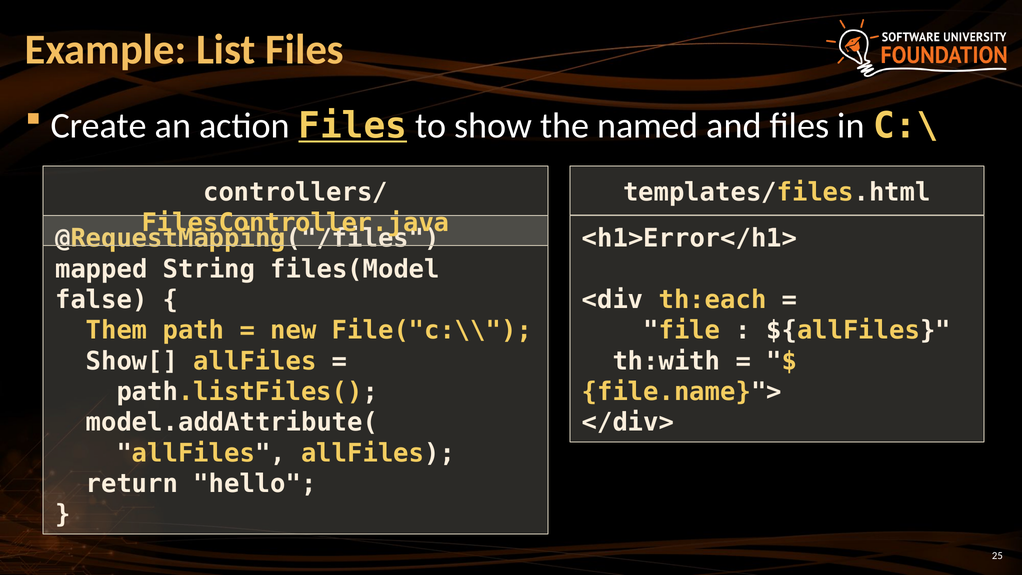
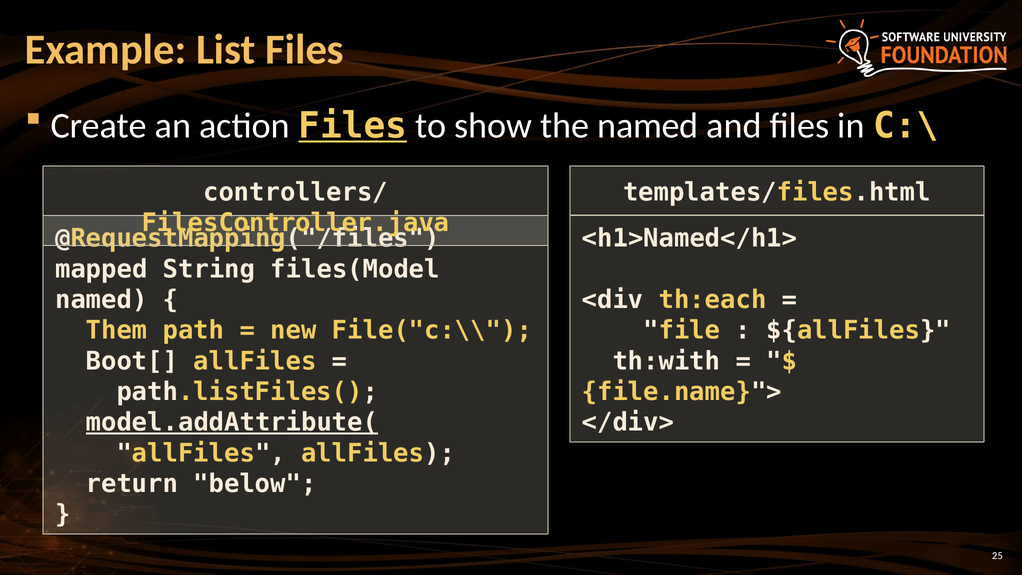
<h1>Error</h1>: <h1>Error</h1> -> <h1>Named</h1>
false at (101, 300): false -> named
Show[: Show[ -> Boot[
model.addAttribute( underline: none -> present
hello: hello -> below
